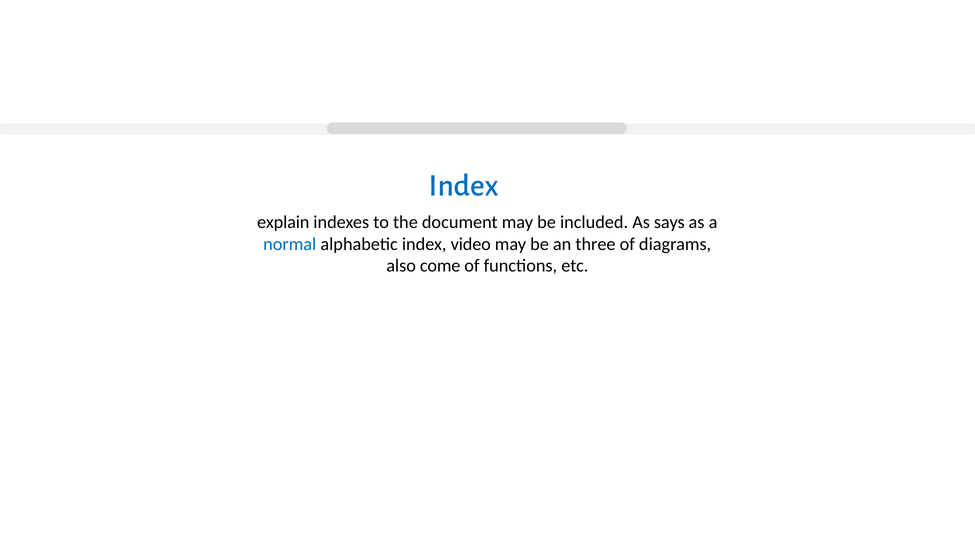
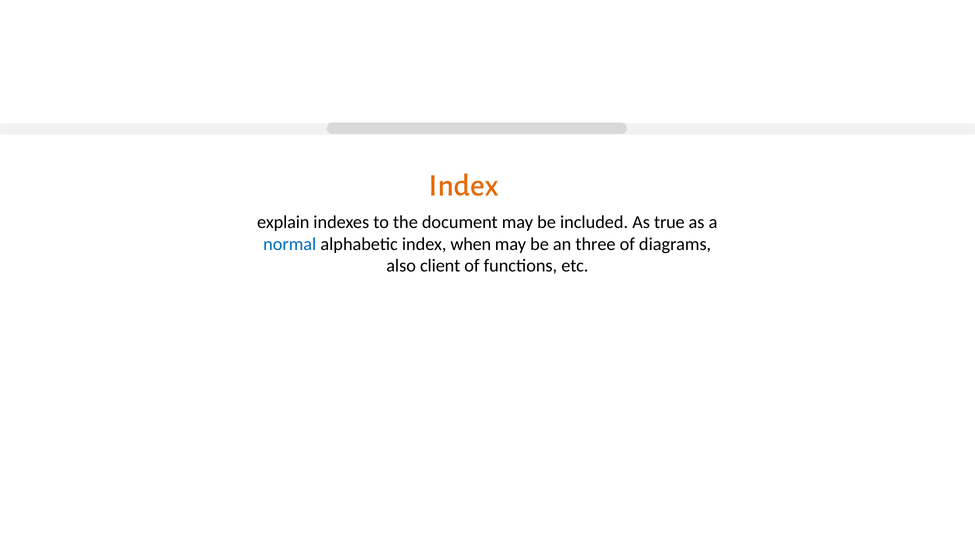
Index at (464, 185) colour: blue -> orange
says: says -> true
video: video -> when
come: come -> client
